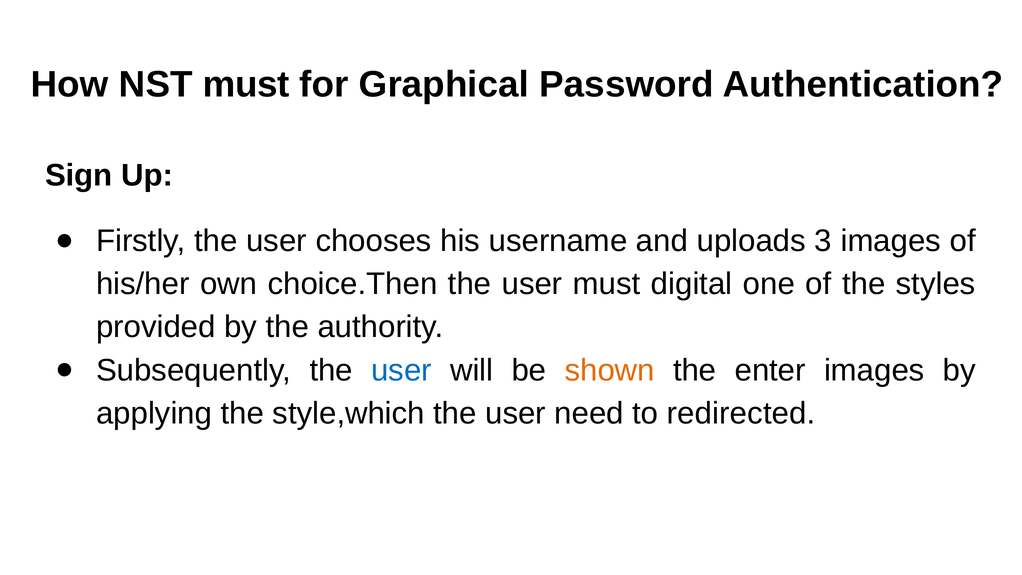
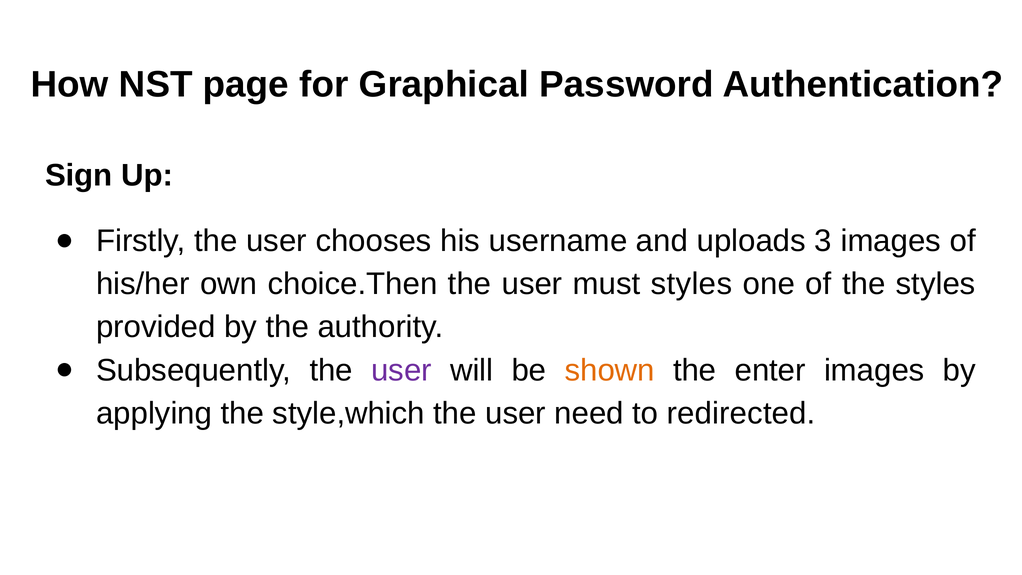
NST must: must -> page
must digital: digital -> styles
user at (401, 370) colour: blue -> purple
